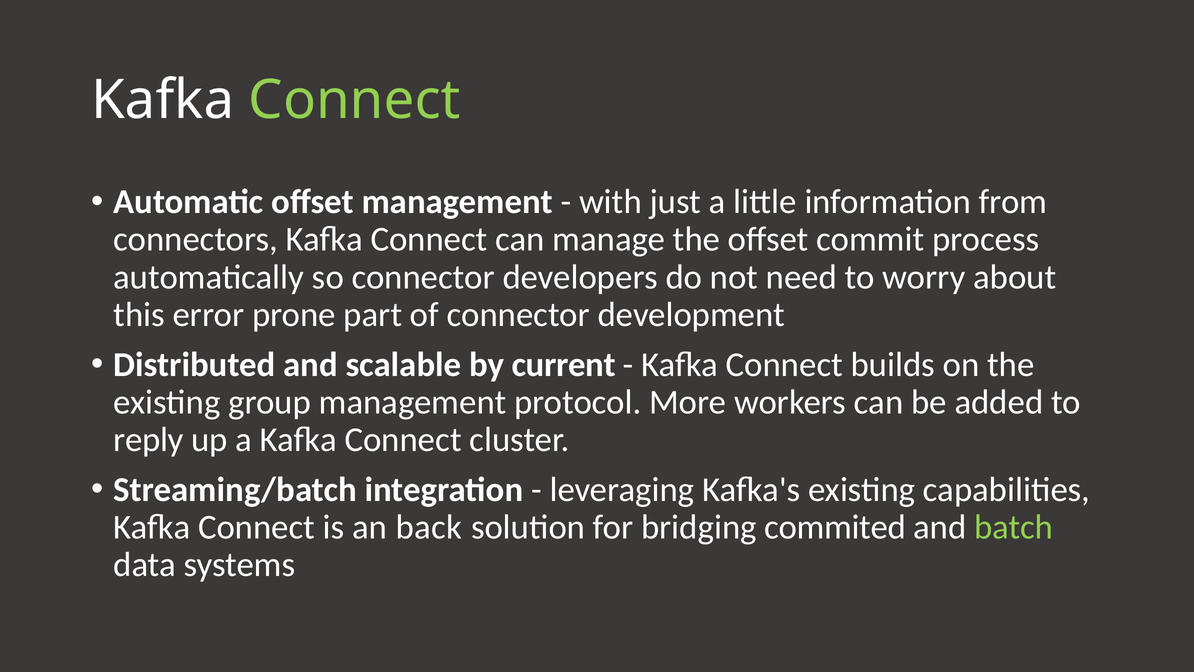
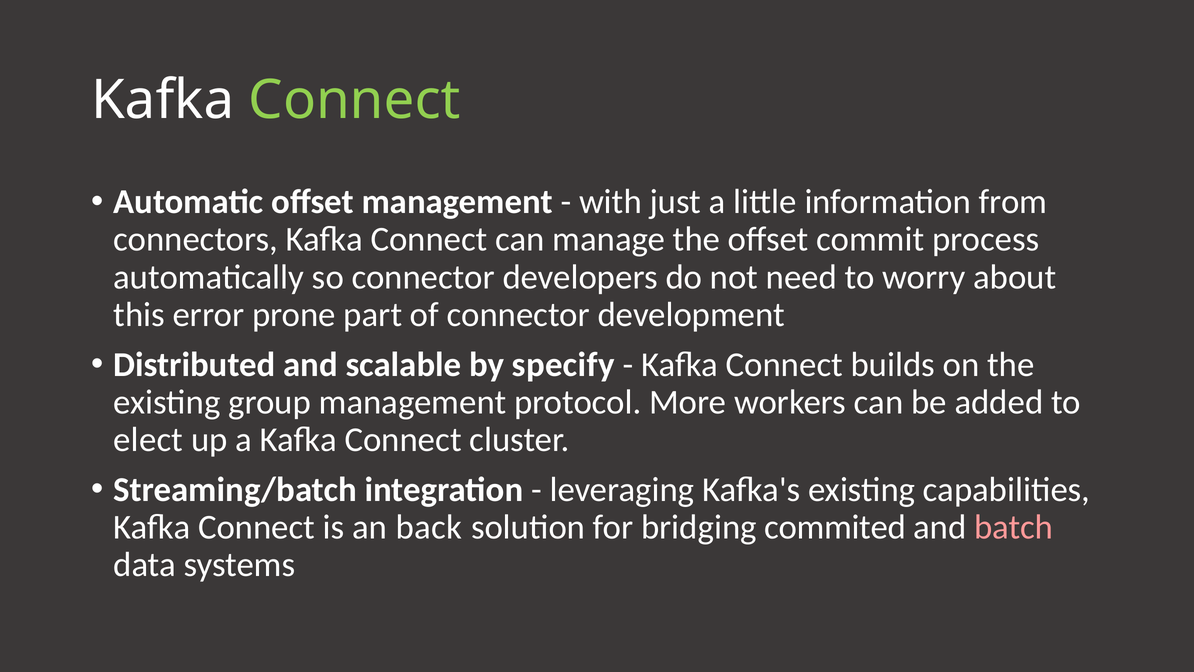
current: current -> specify
reply: reply -> elect
batch colour: light green -> pink
